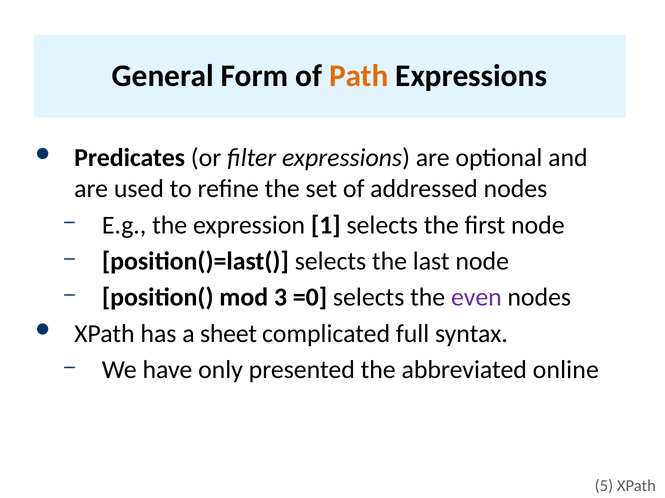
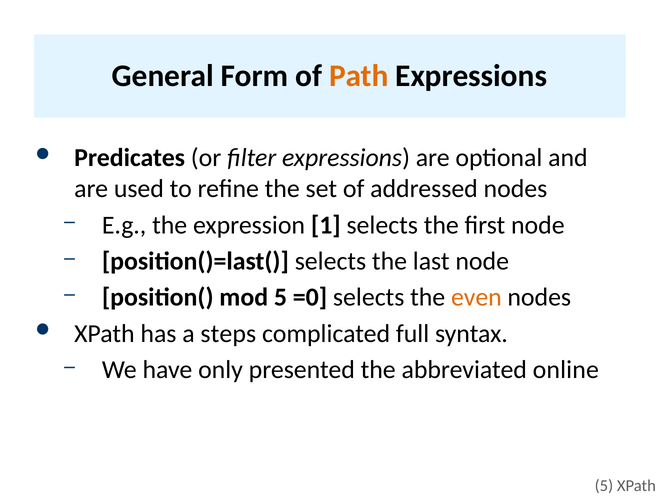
mod 3: 3 -> 5
even colour: purple -> orange
sheet: sheet -> steps
